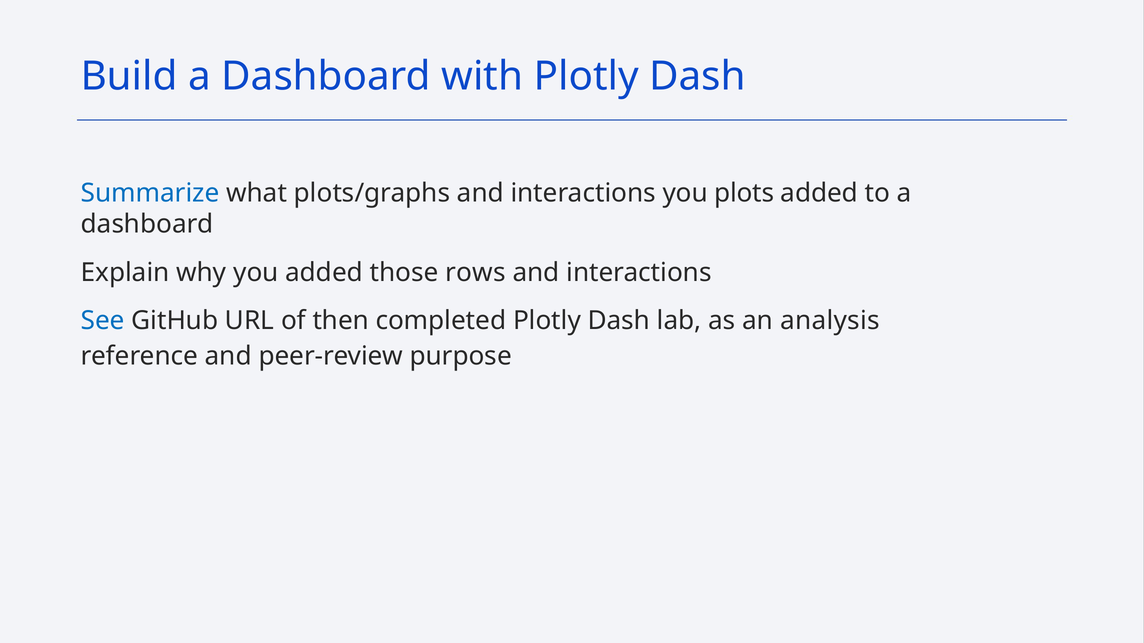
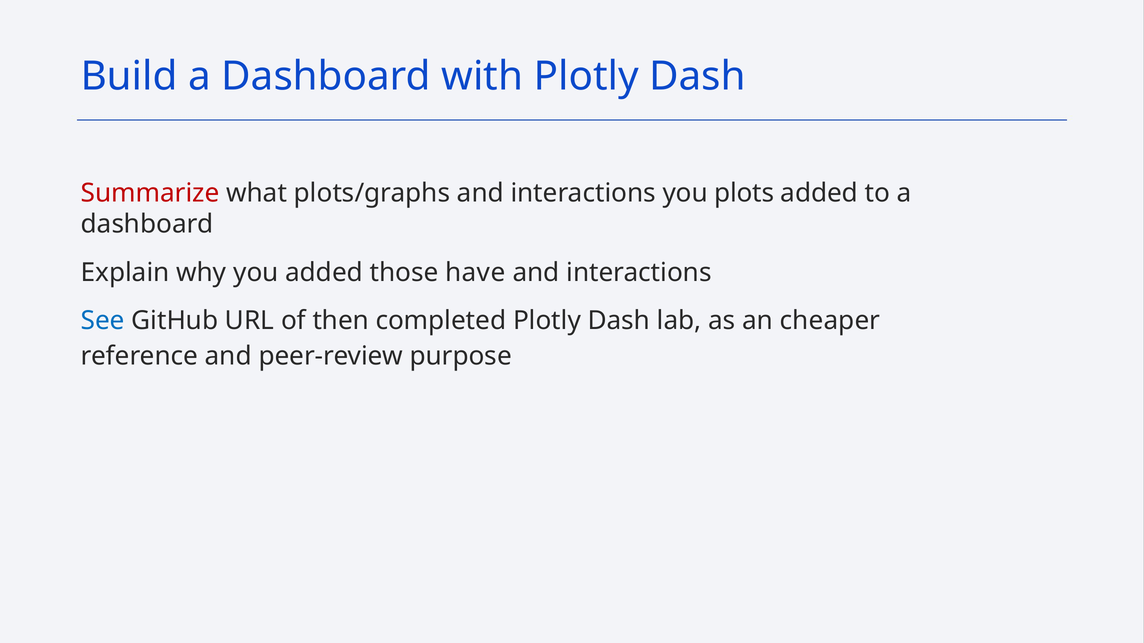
Summarize colour: blue -> red
rows: rows -> have
analysis: analysis -> cheaper
